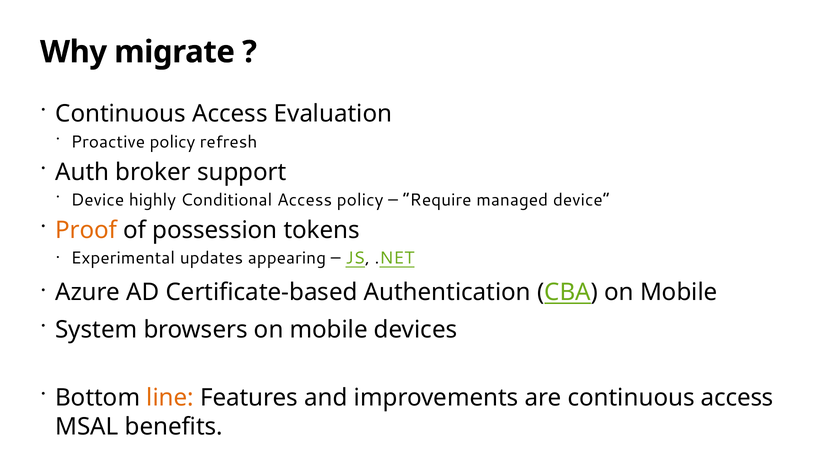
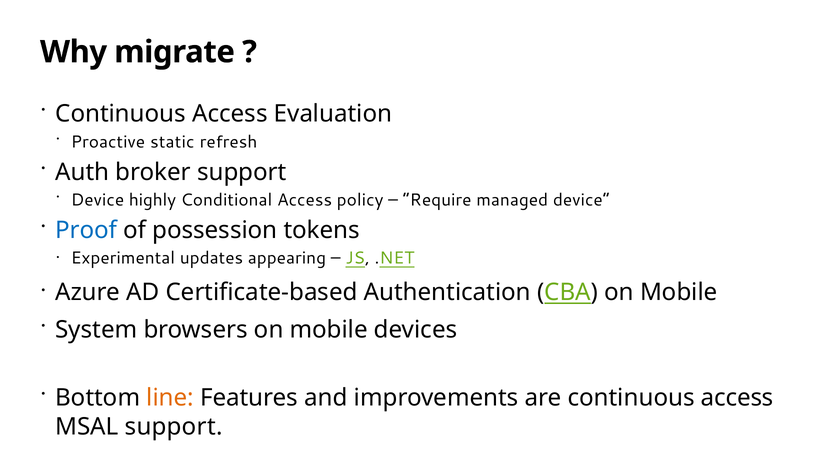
Proactive policy: policy -> static
Proof colour: orange -> blue
MSAL benefits: benefits -> support
